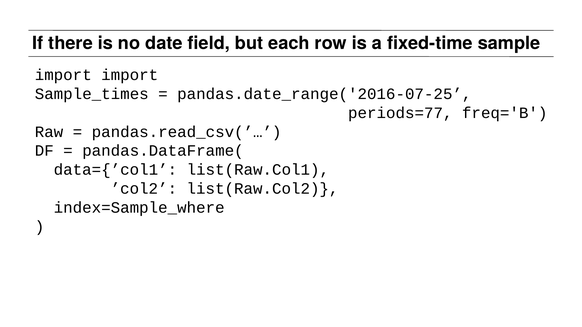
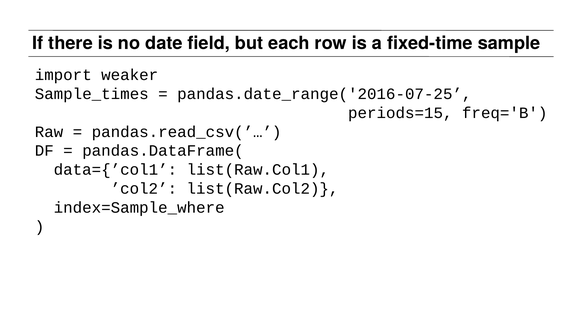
import import: import -> weaker
periods=77: periods=77 -> periods=15
